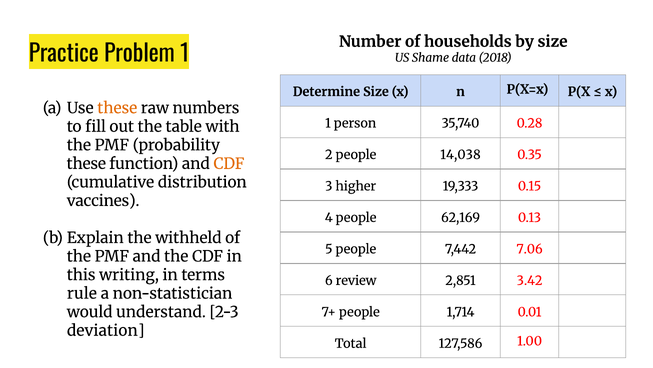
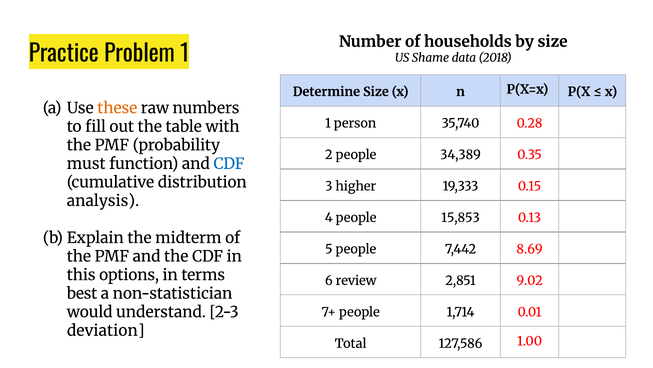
14,038: 14,038 -> 34,389
these at (86, 163): these -> must
CDF at (229, 163) colour: orange -> blue
vaccines: vaccines -> analysis
62,169: 62,169 -> 15,853
withheld: withheld -> midterm
7.06: 7.06 -> 8.69
writing: writing -> options
3.42: 3.42 -> 9.02
rule: rule -> best
